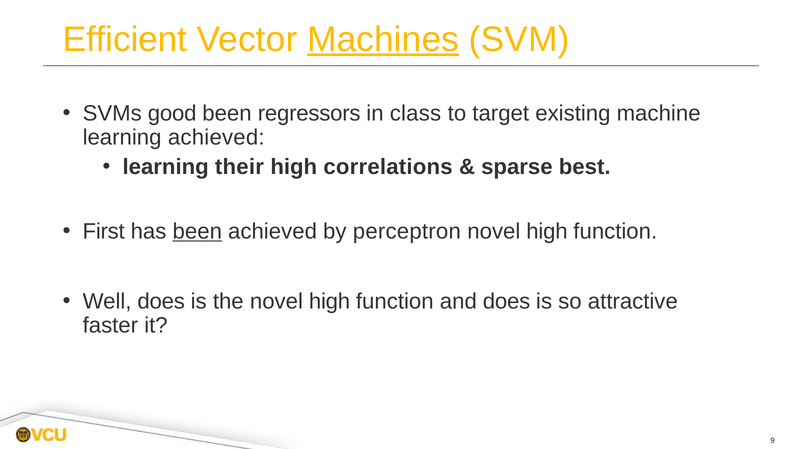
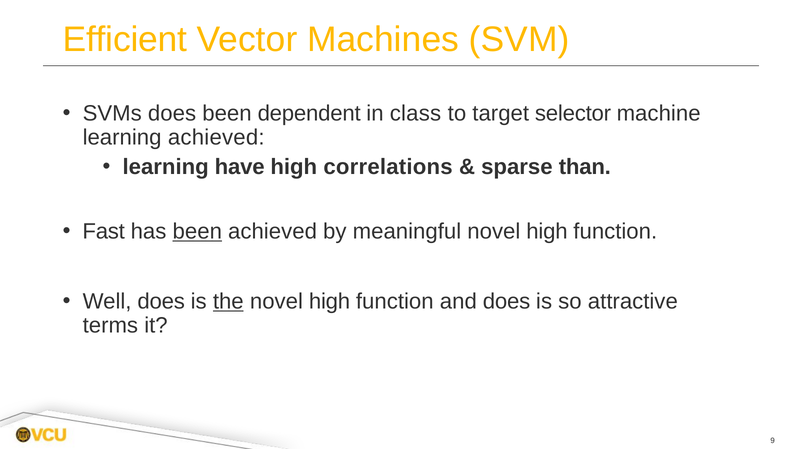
Machines underline: present -> none
SVMs good: good -> does
regressors: regressors -> dependent
existing: existing -> selector
their: their -> have
best: best -> than
First: First -> Fast
perceptron: perceptron -> meaningful
the underline: none -> present
faster: faster -> terms
